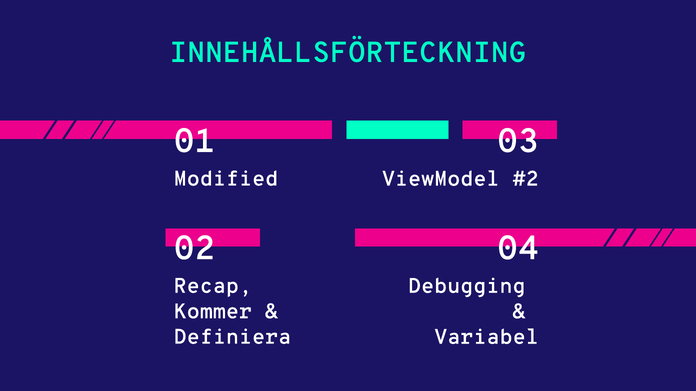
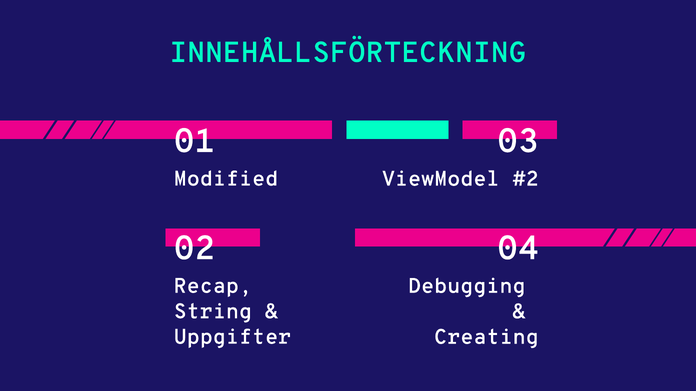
Kommer: Kommer -> String
Definiera: Definiera -> Uppgifter
Variabel: Variabel -> Creating
